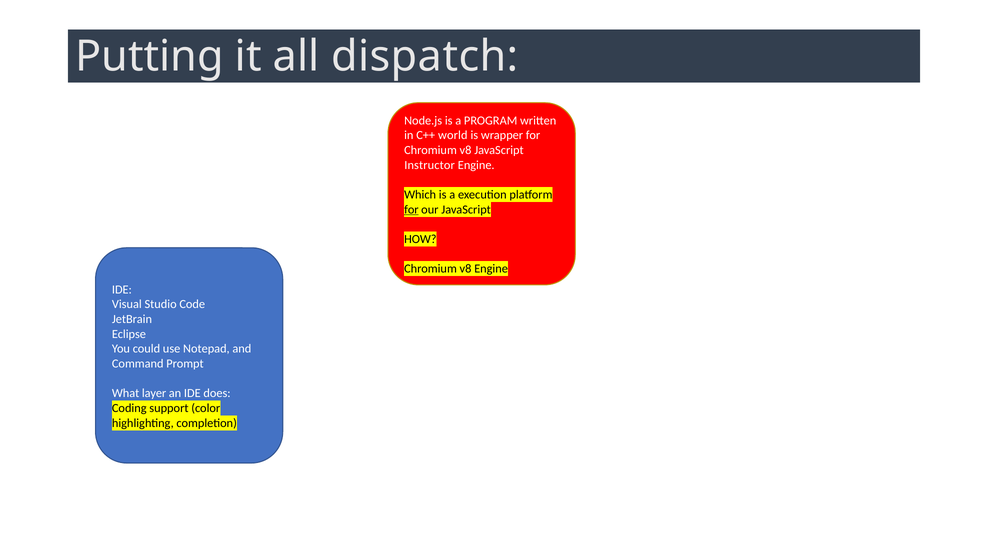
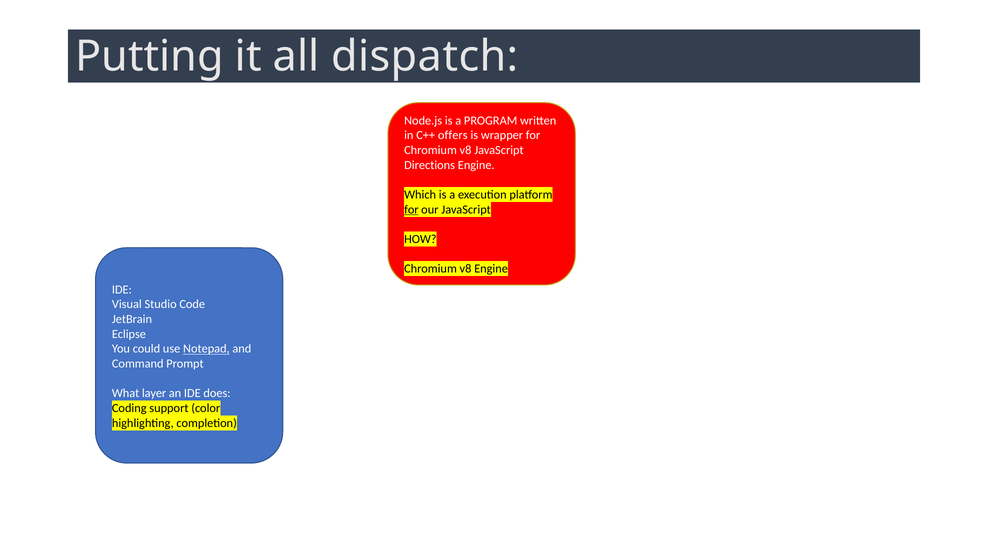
world: world -> offers
Instructor: Instructor -> Directions
Notepad underline: none -> present
